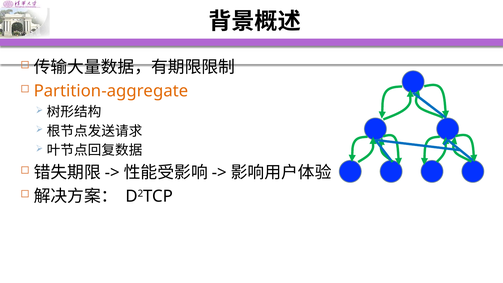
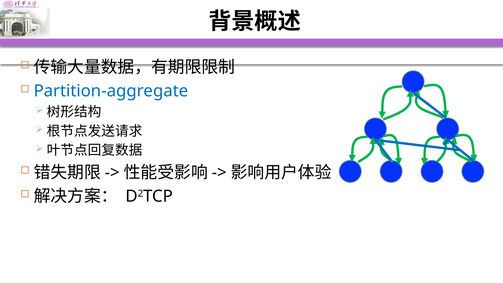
Partition-aggregate colour: orange -> blue
